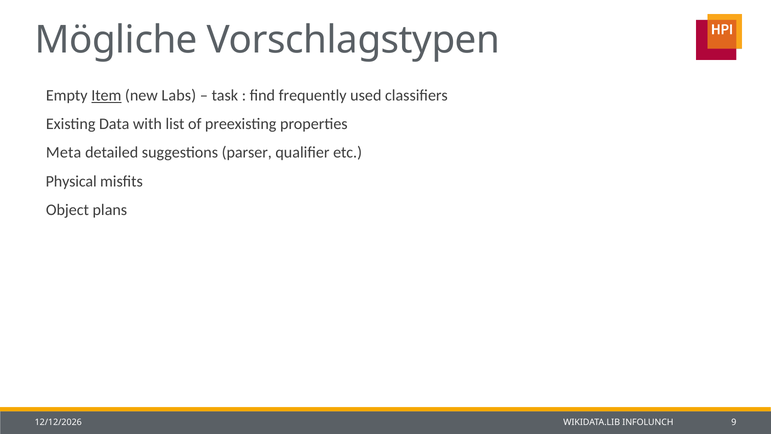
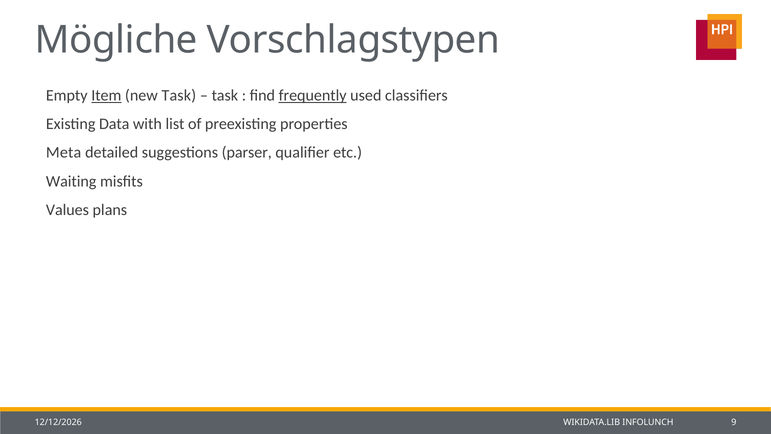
new Labs: Labs -> Task
frequently underline: none -> present
Physical: Physical -> Waiting
Object: Object -> Values
